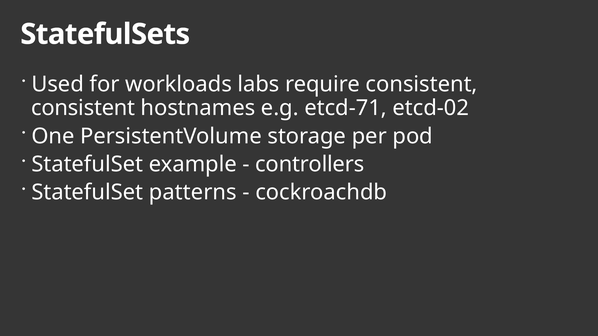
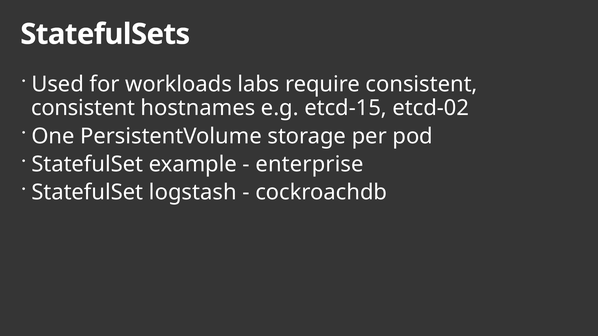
etcd-71: etcd-71 -> etcd-15
controllers: controllers -> enterprise
patterns: patterns -> logstash
